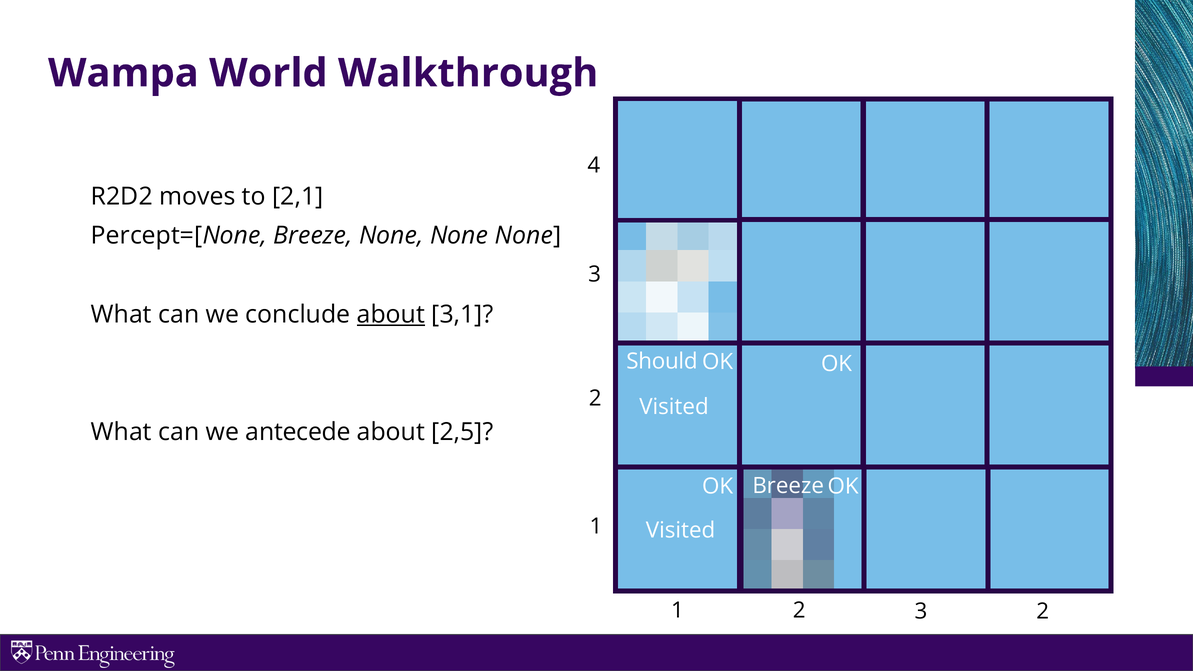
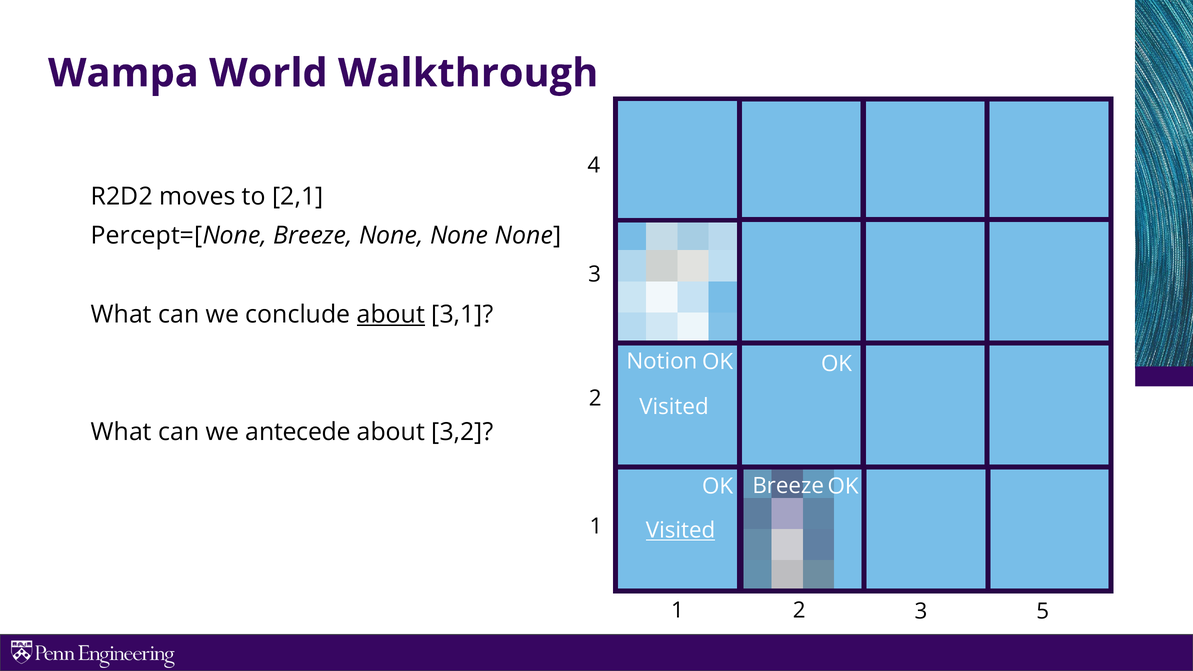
Should: Should -> Notion
2,5: 2,5 -> 3,2
Visited at (681, 530) underline: none -> present
3 2: 2 -> 5
